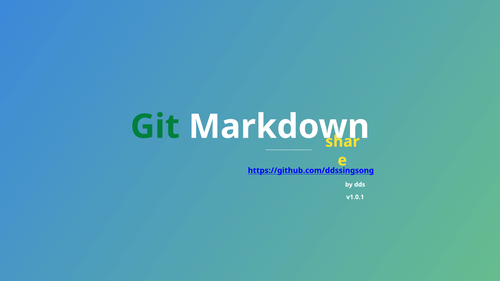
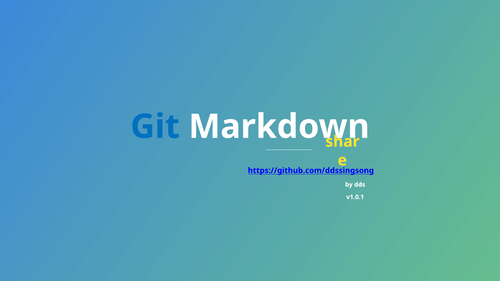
Git colour: green -> blue
